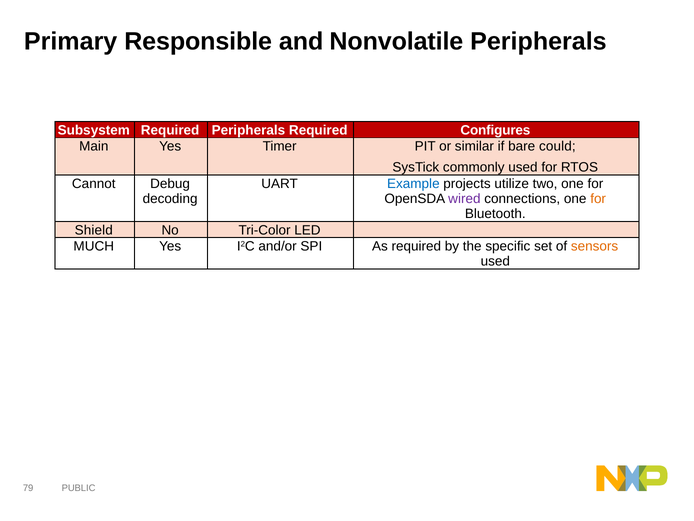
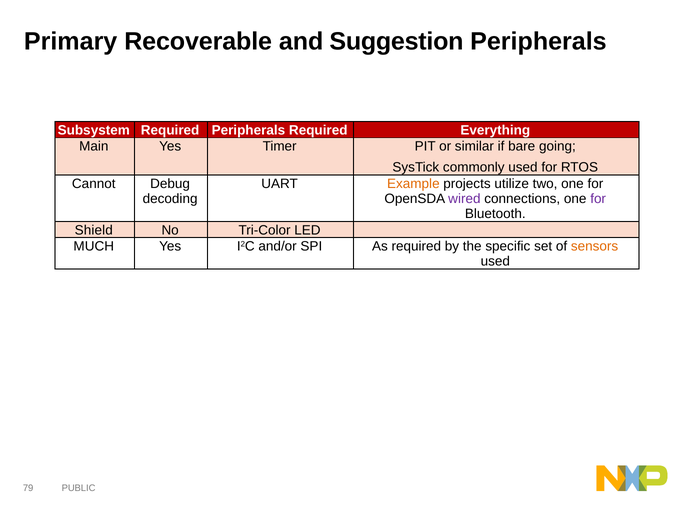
Responsible: Responsible -> Recoverable
Nonvolatile: Nonvolatile -> Suggestion
Configures: Configures -> Everything
could: could -> going
Example colour: blue -> orange
for at (598, 199) colour: orange -> purple
